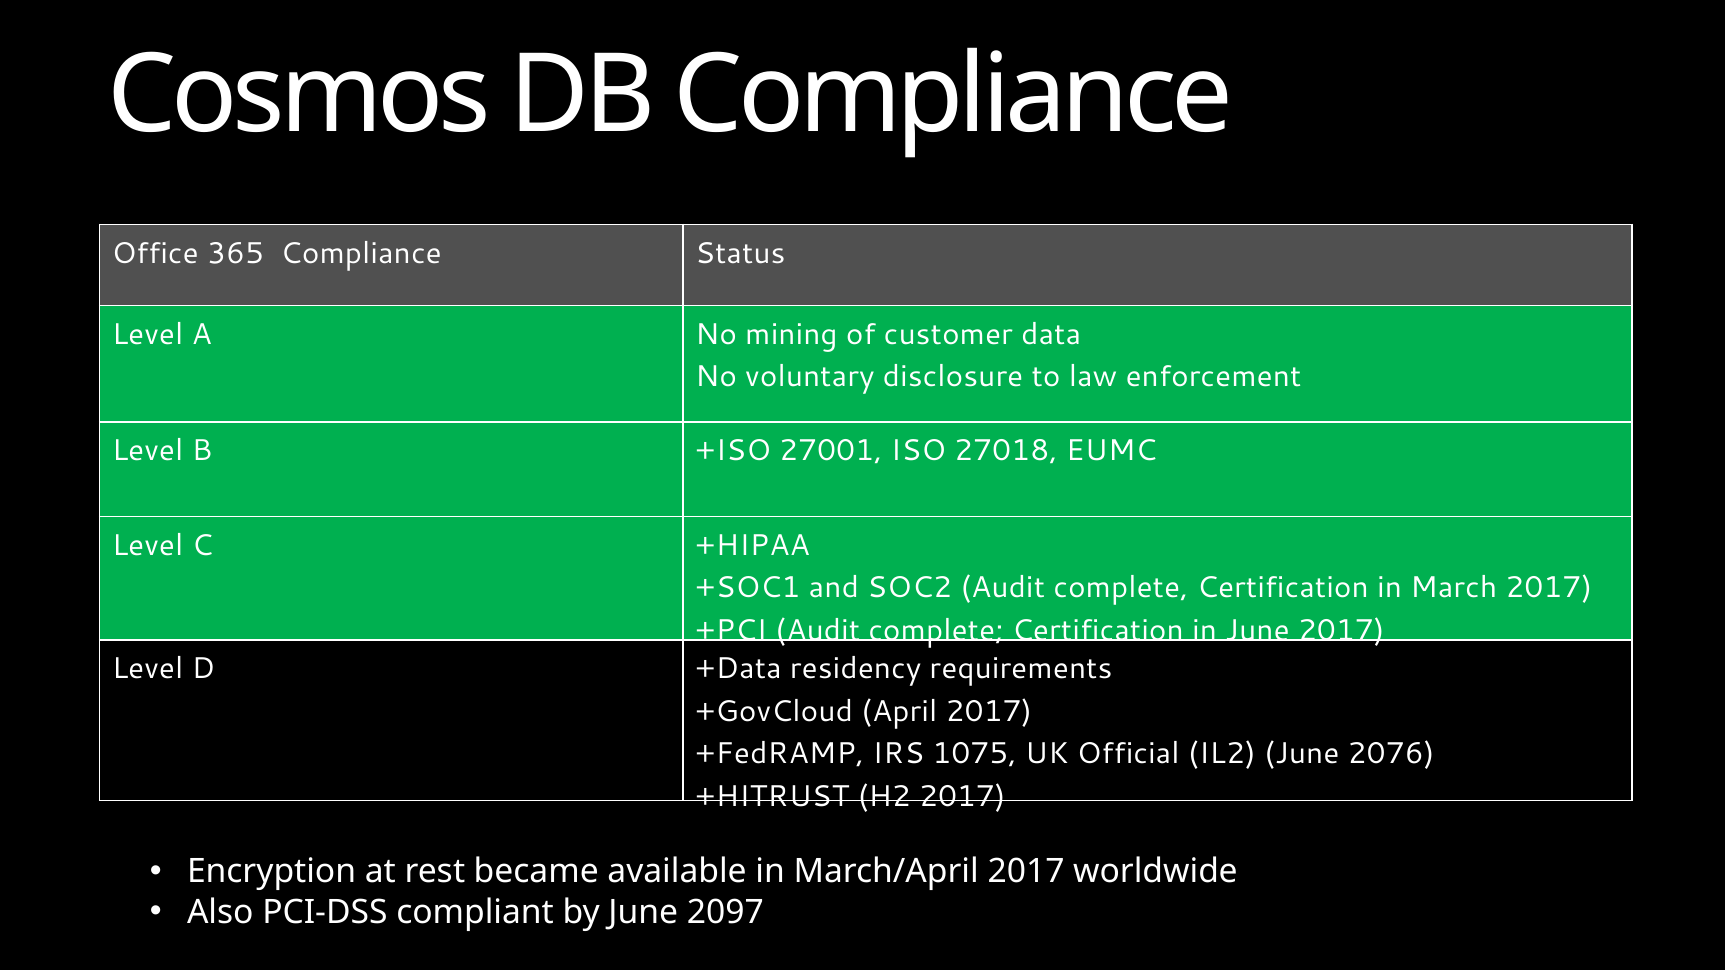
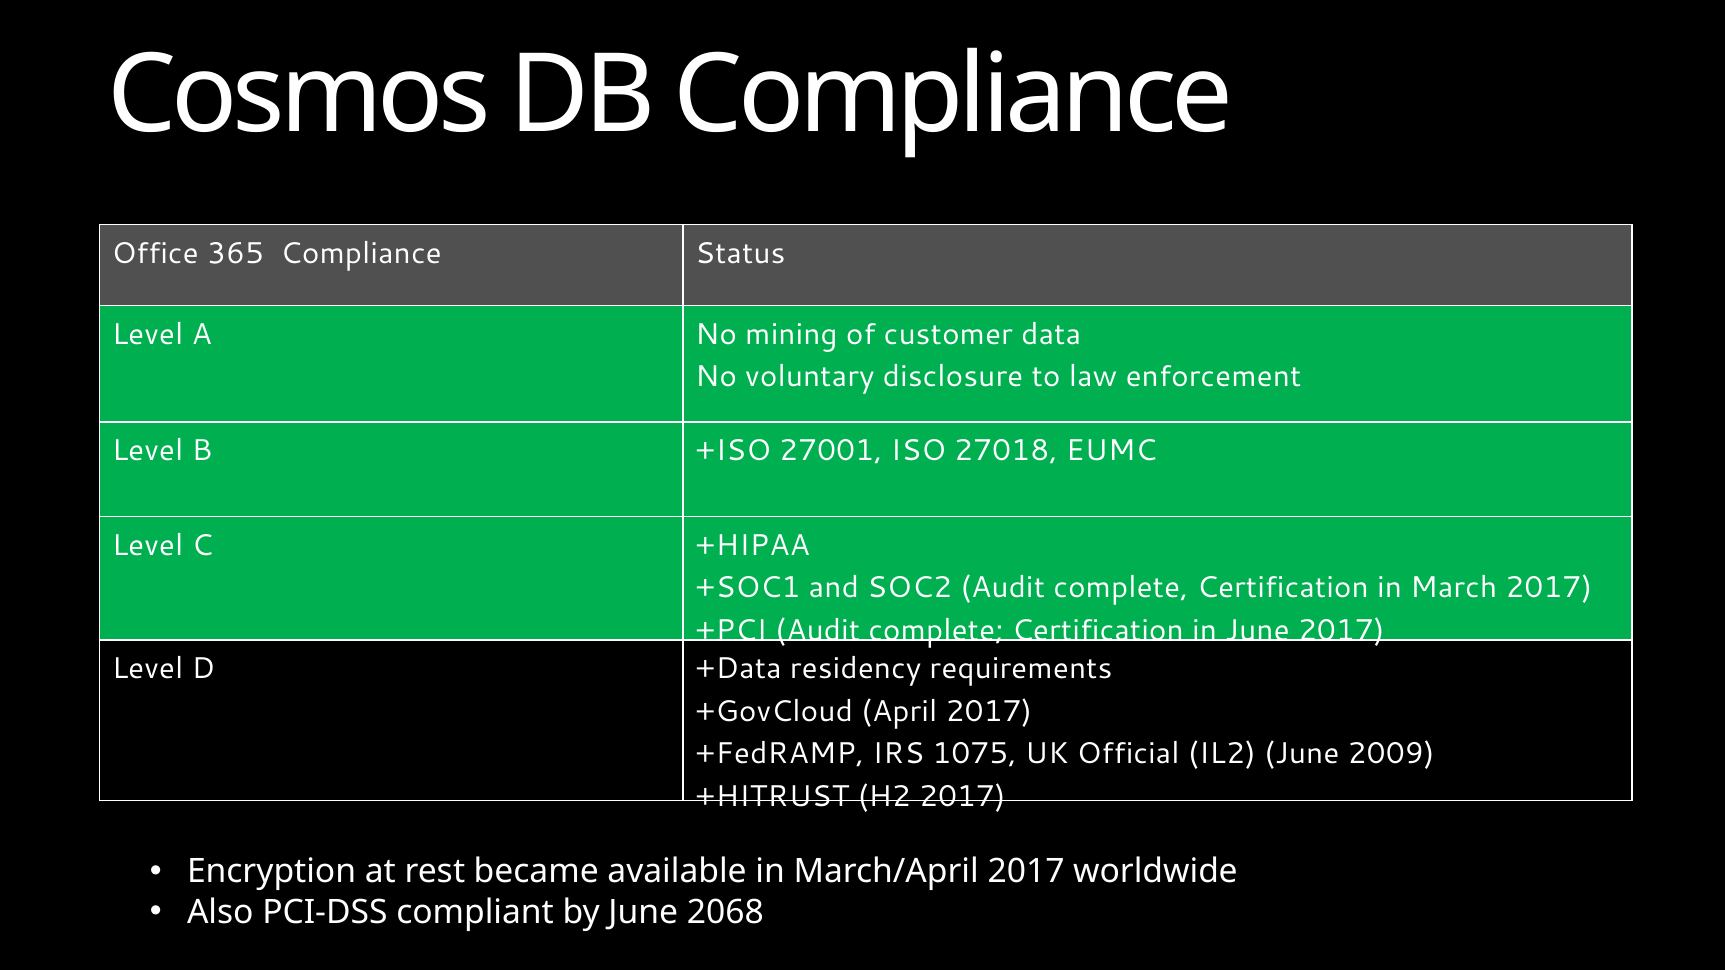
2076: 2076 -> 2009
2097: 2097 -> 2068
